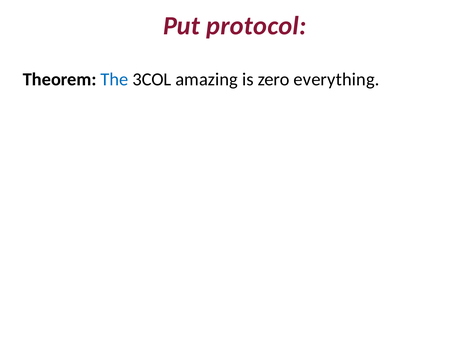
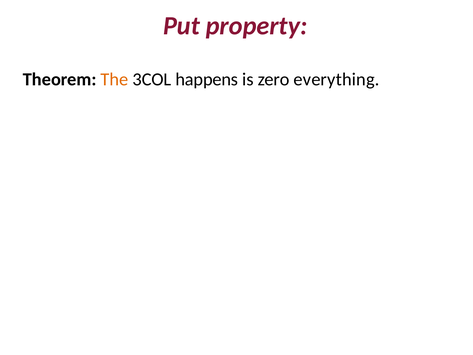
protocol: protocol -> property
The colour: blue -> orange
amazing: amazing -> happens
